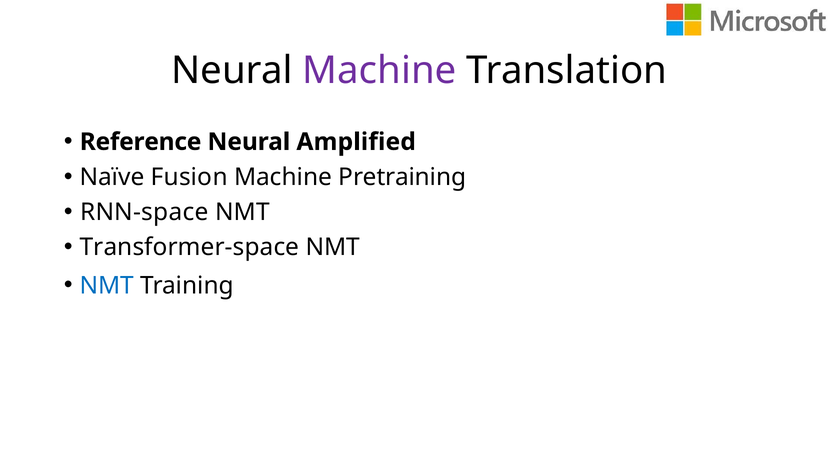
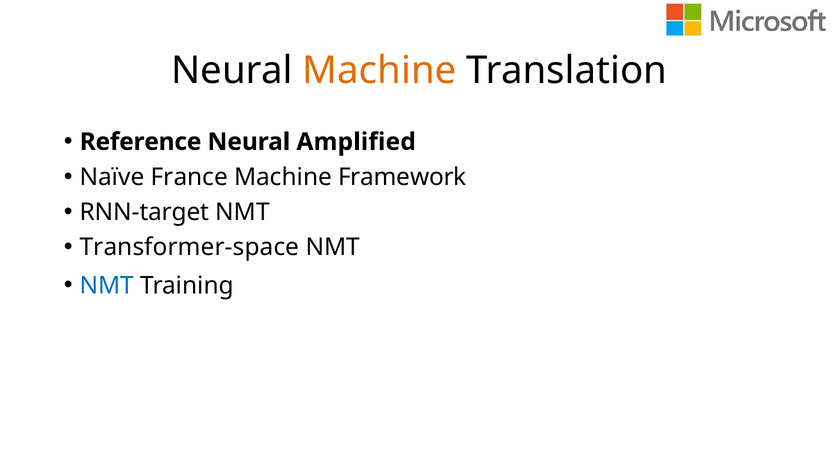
Machine at (379, 70) colour: purple -> orange
Fusion: Fusion -> France
Pretraining: Pretraining -> Framework
RNN-space: RNN-space -> RNN-target
